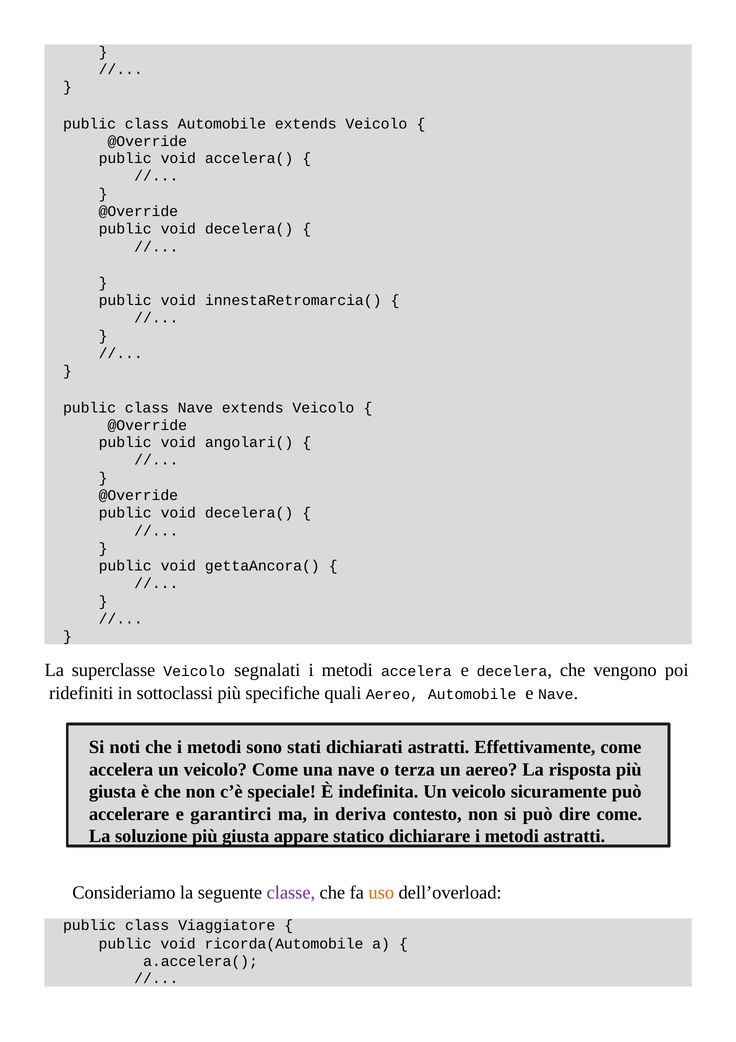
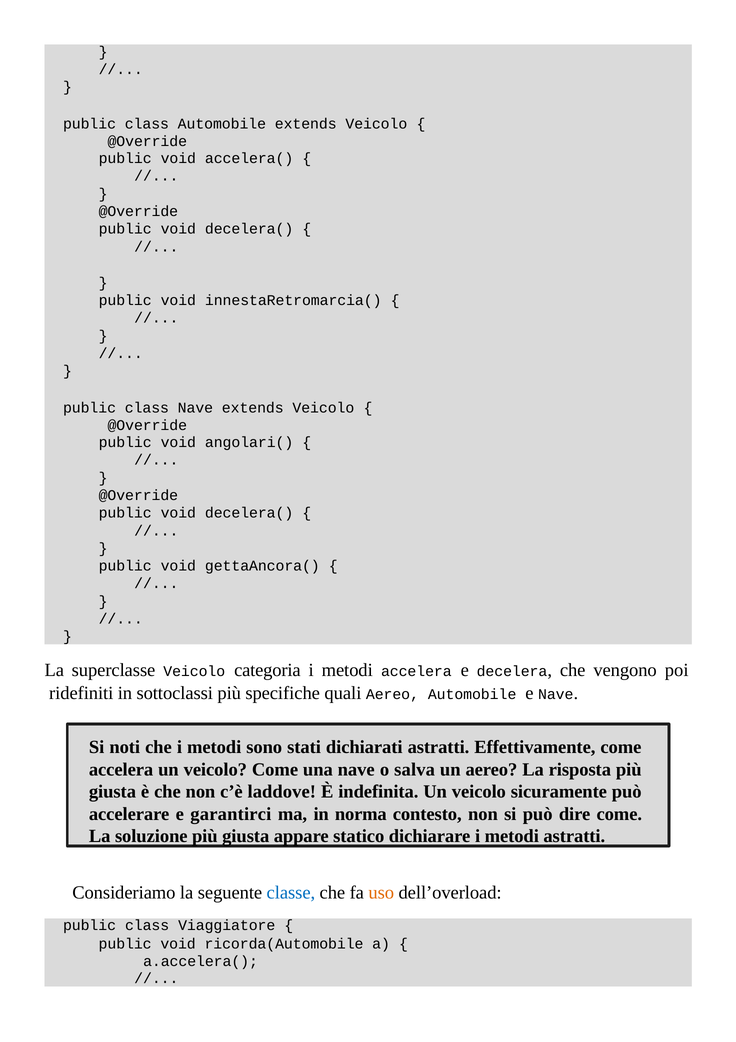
segnalati: segnalati -> categoria
terza: terza -> salva
speciale: speciale -> laddove
deriva: deriva -> norma
classe colour: purple -> blue
